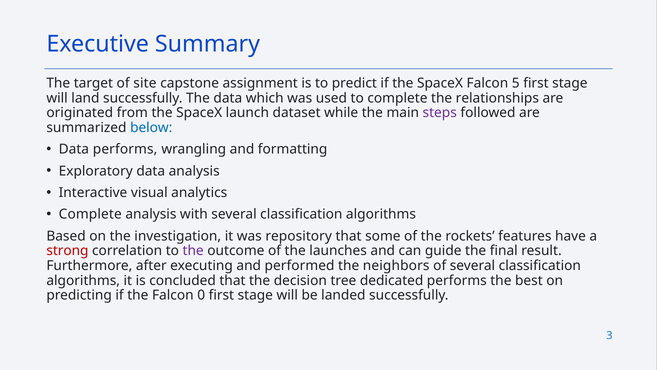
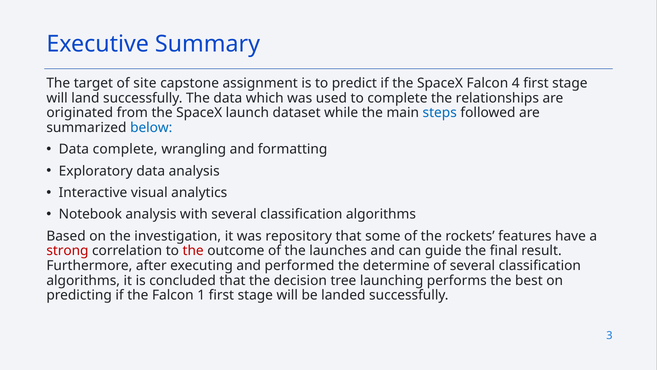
5: 5 -> 4
steps colour: purple -> blue
Data performs: performs -> complete
Complete at (90, 214): Complete -> Notebook
the at (193, 251) colour: purple -> red
neighbors: neighbors -> determine
dedicated: dedicated -> launching
0: 0 -> 1
